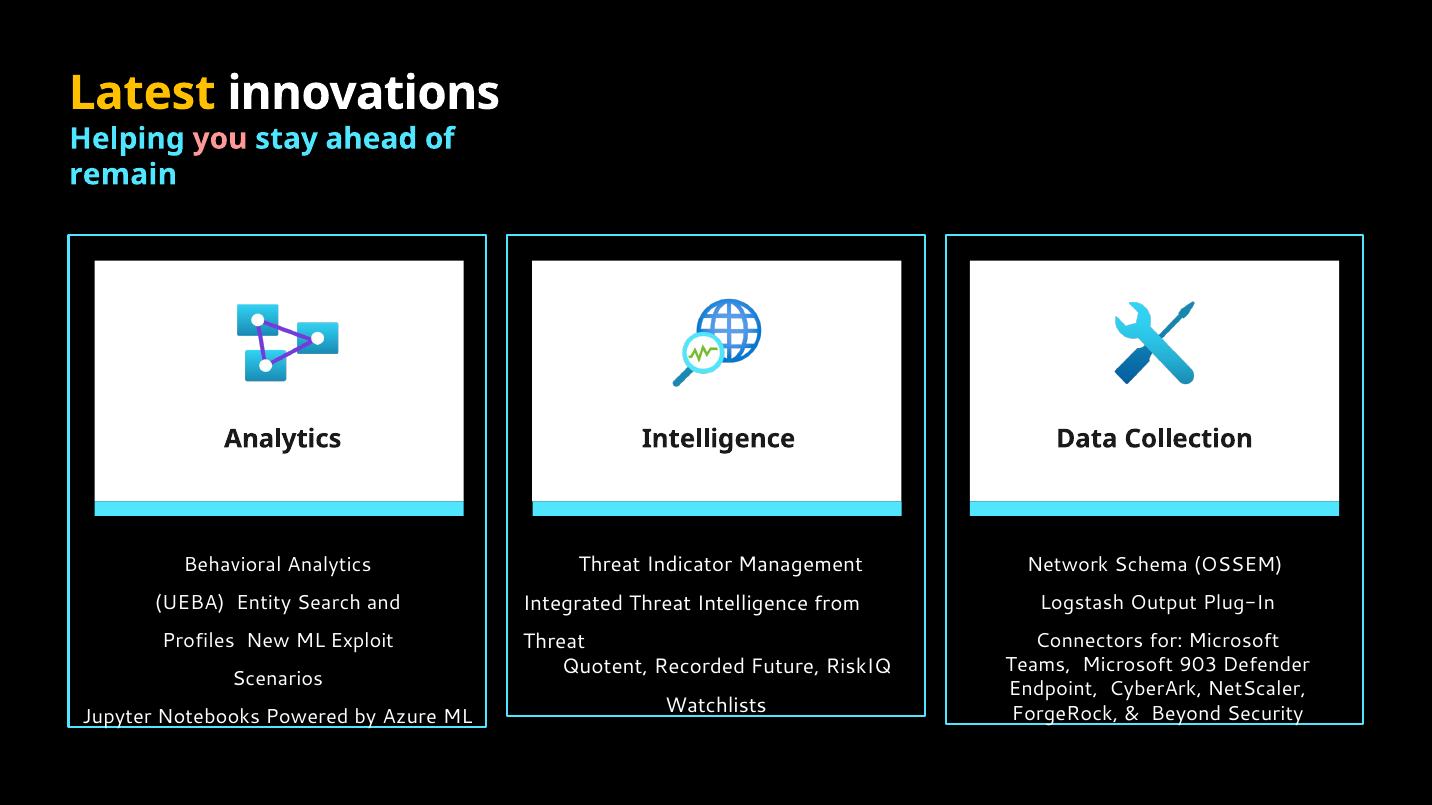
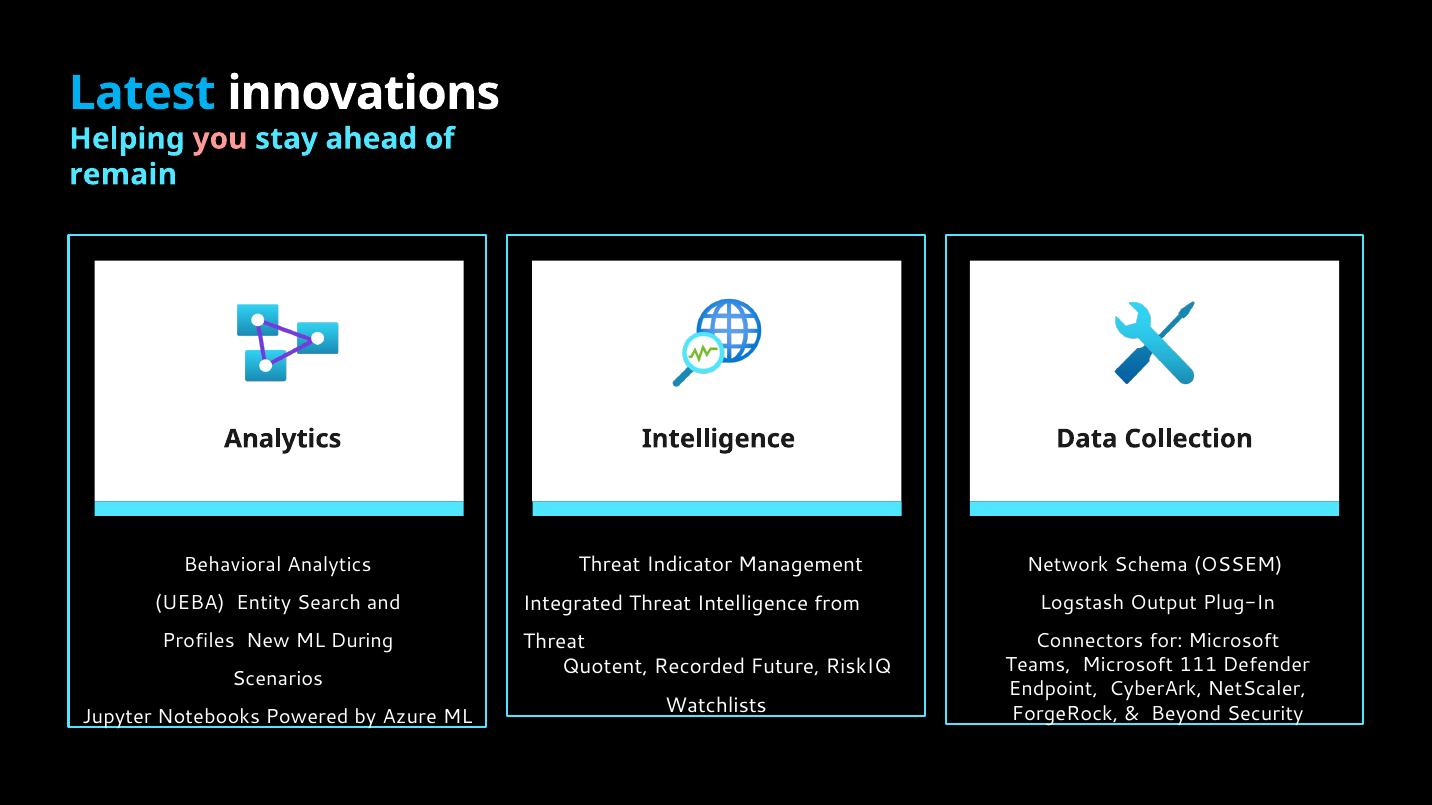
Latest colour: yellow -> light blue
Exploit: Exploit -> During
903: 903 -> 111
